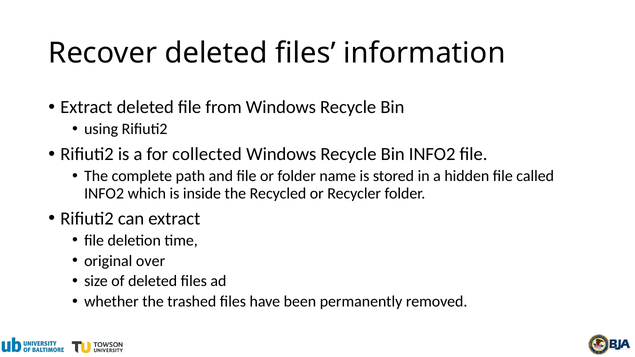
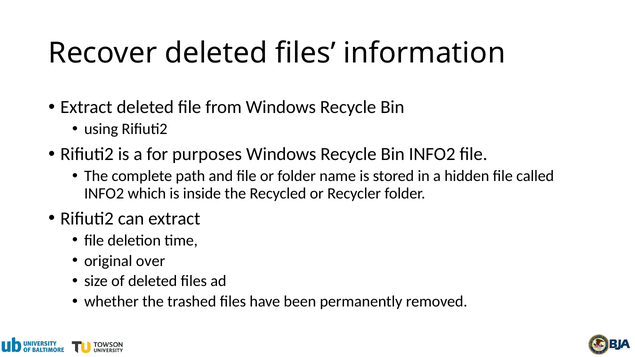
collected: collected -> purposes
